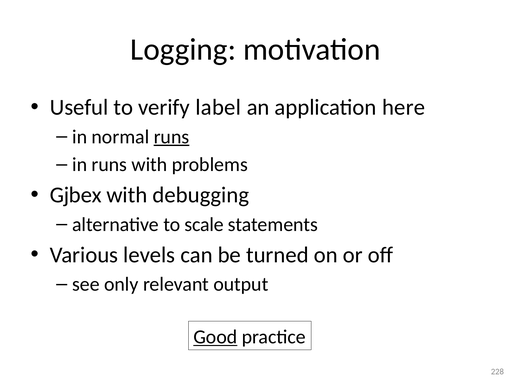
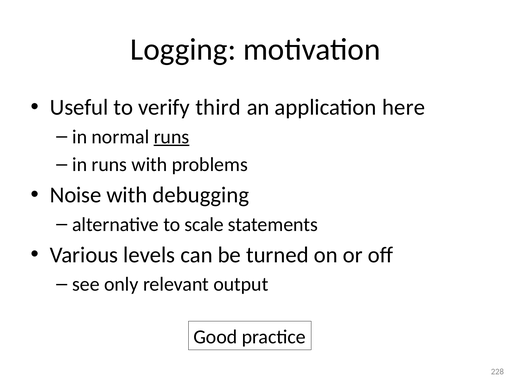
label: label -> third
Gjbex: Gjbex -> Noise
Good underline: present -> none
